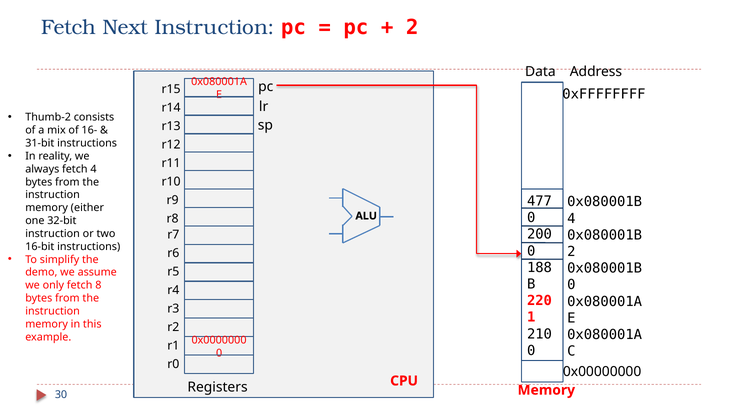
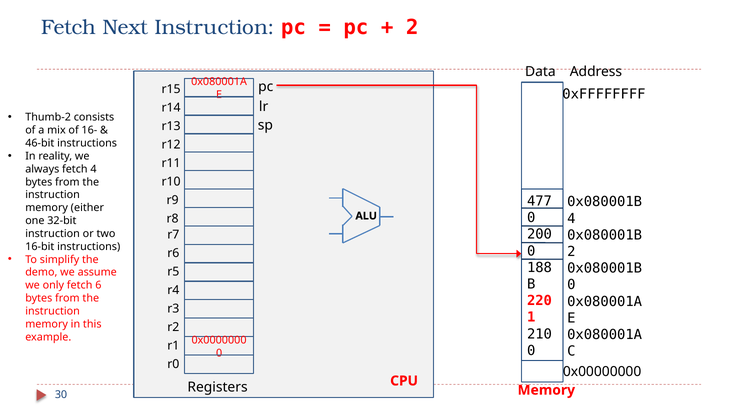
31-bit: 31-bit -> 46-bit
8: 8 -> 6
